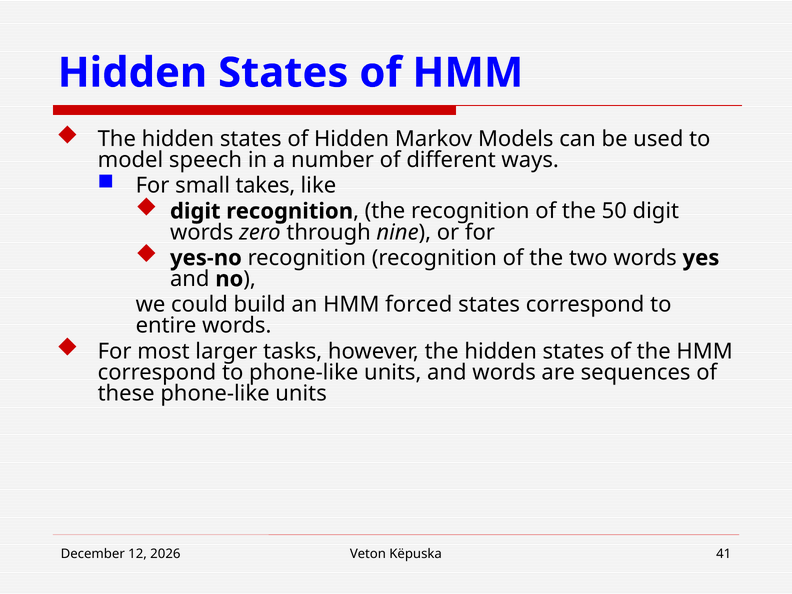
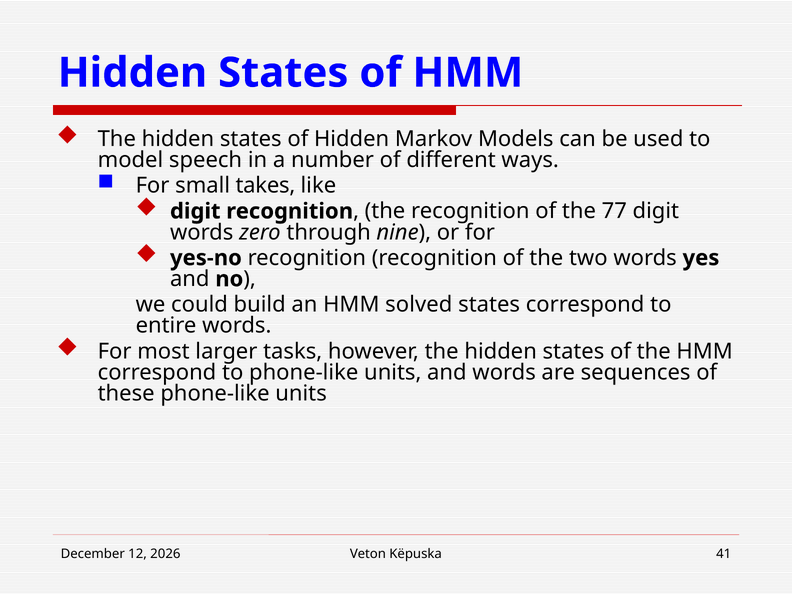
50: 50 -> 77
forced: forced -> solved
